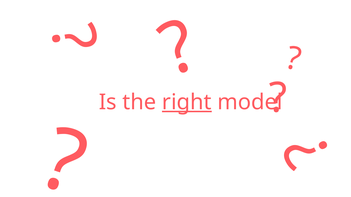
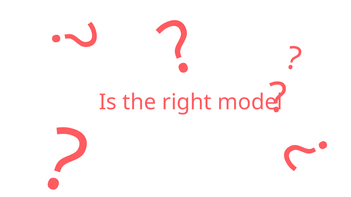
right underline: present -> none
